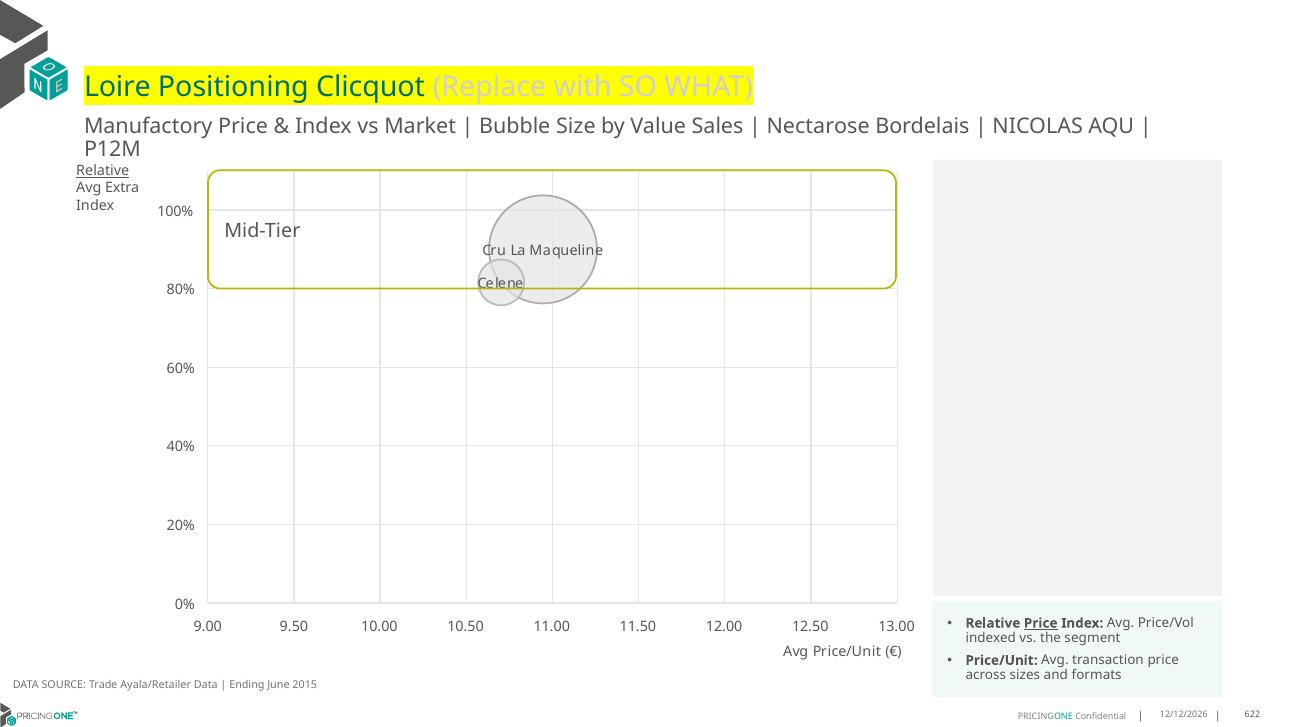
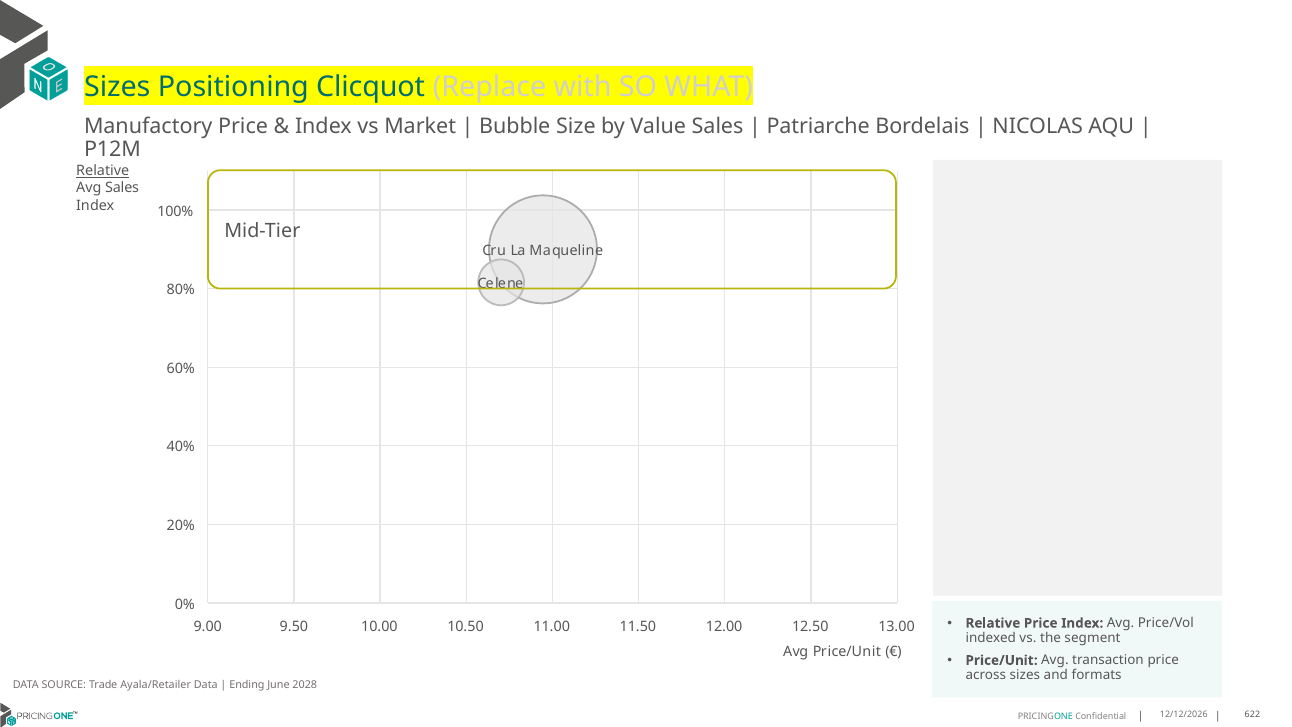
Loire at (117, 87): Loire -> Sizes
Nectarose: Nectarose -> Patriarche
Avg Extra: Extra -> Sales
Price at (1041, 623) underline: present -> none
2015: 2015 -> 2028
